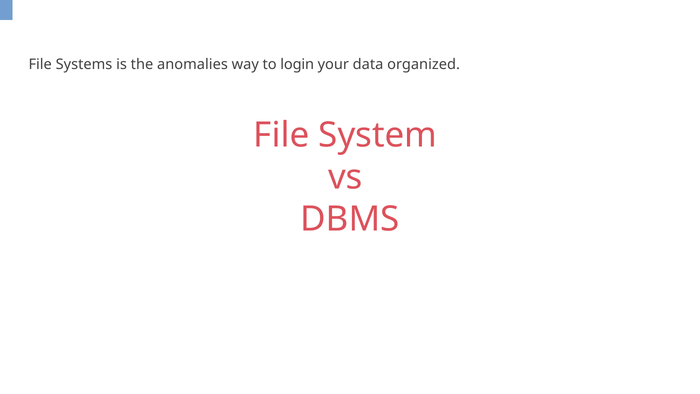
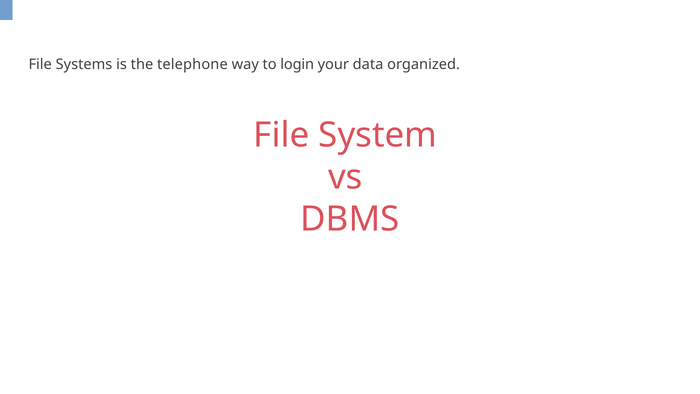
anomalies: anomalies -> telephone
